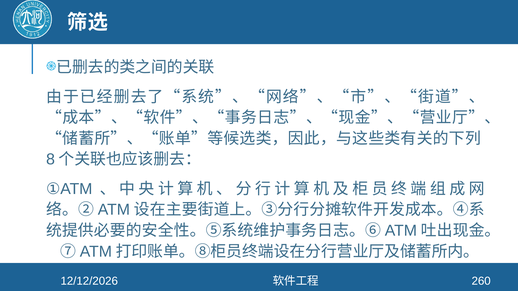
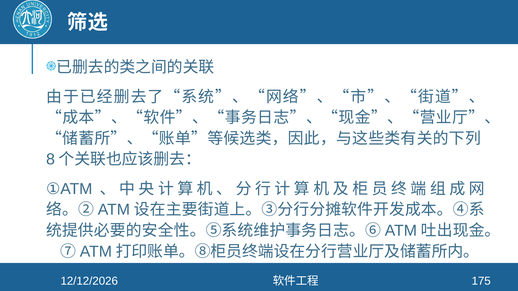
260: 260 -> 175
